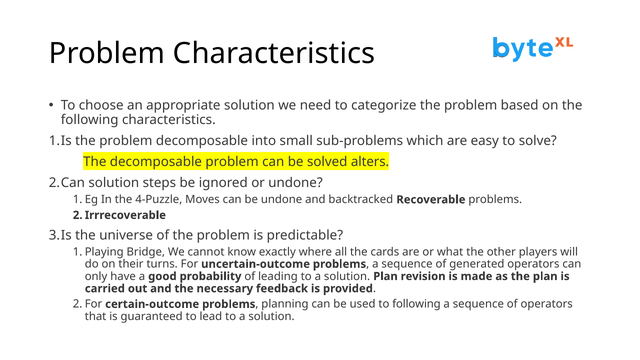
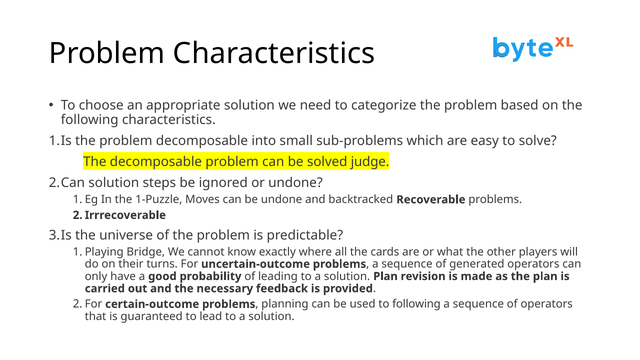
alters: alters -> judge
4-Puzzle: 4-Puzzle -> 1-Puzzle
